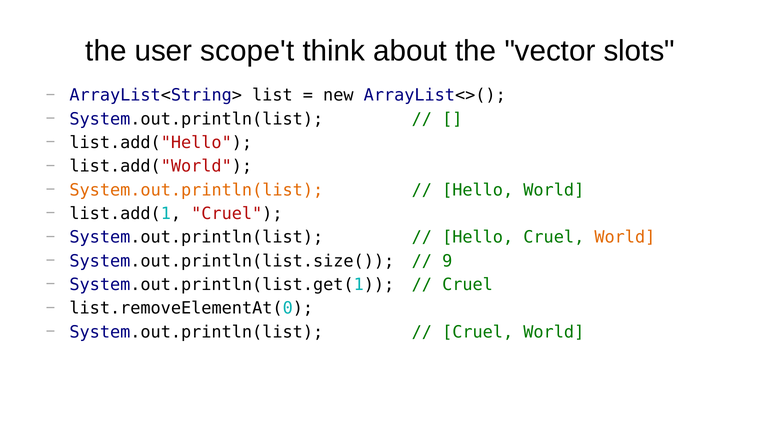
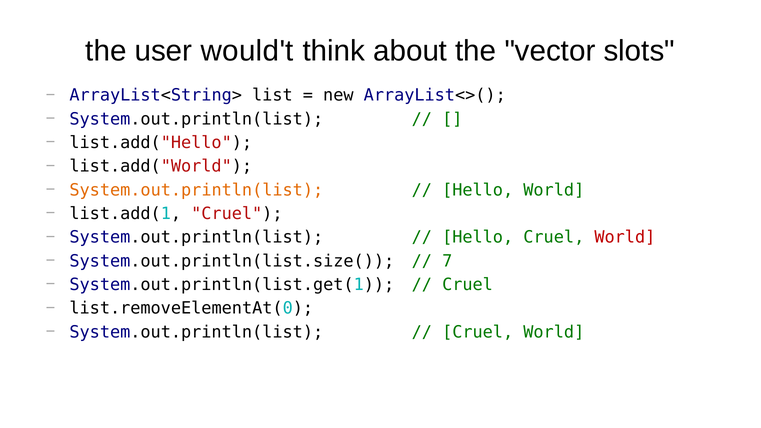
scope't: scope't -> would't
World at (625, 237) colour: orange -> red
9: 9 -> 7
